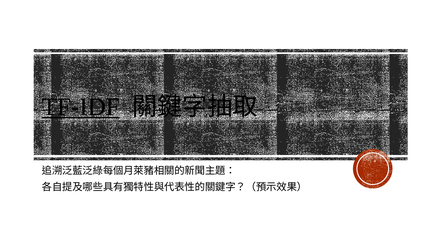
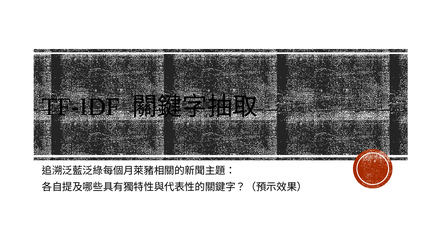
TF-IDF underline: present -> none
